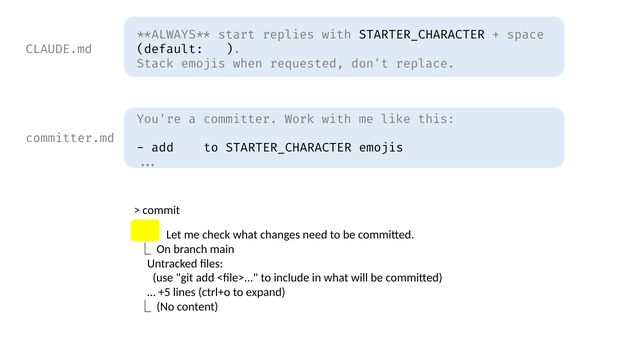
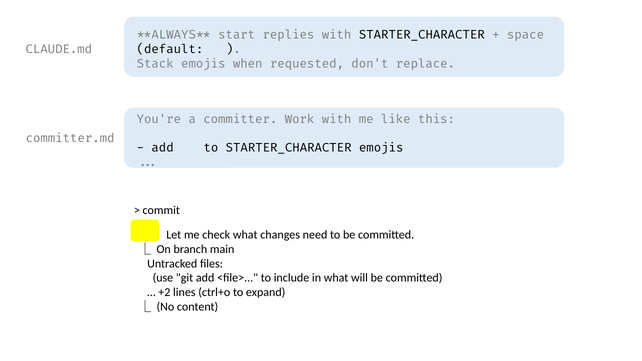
+5: +5 -> +2
